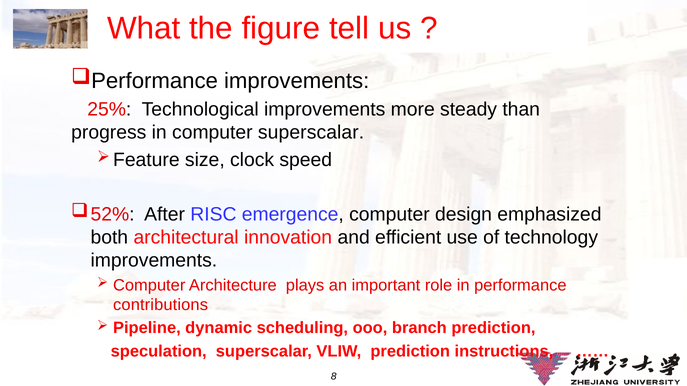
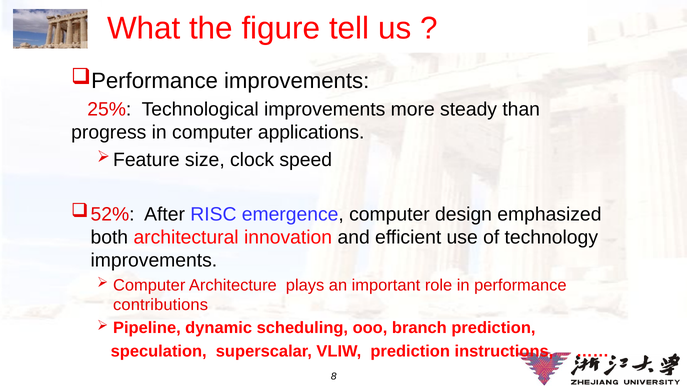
computer superscalar: superscalar -> applications
